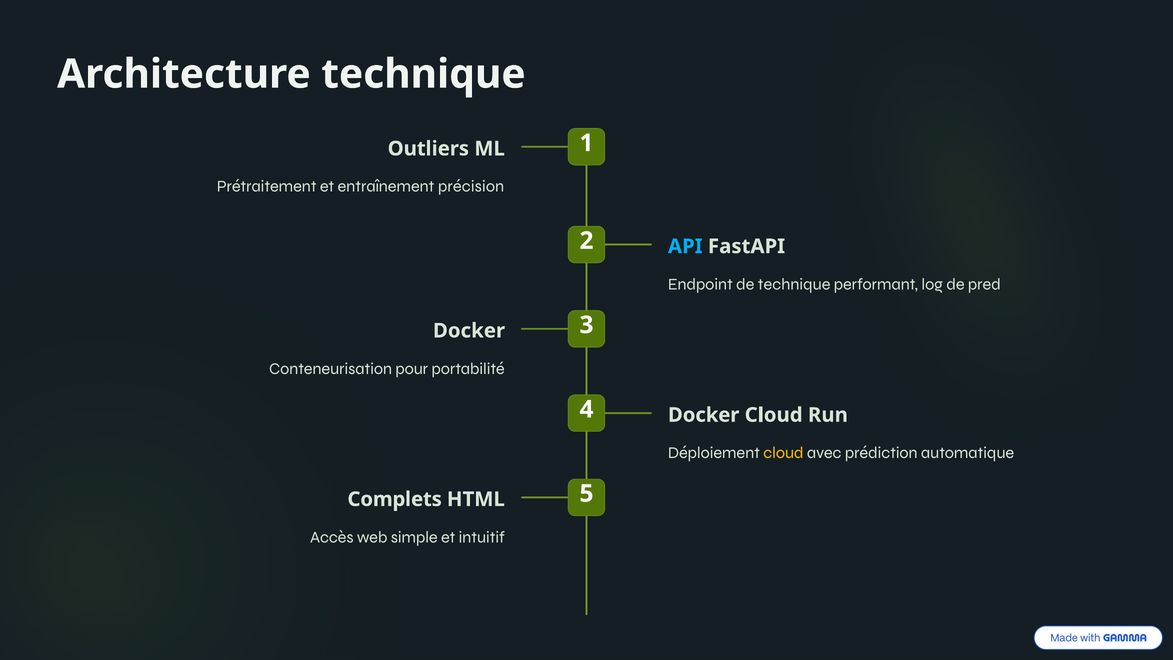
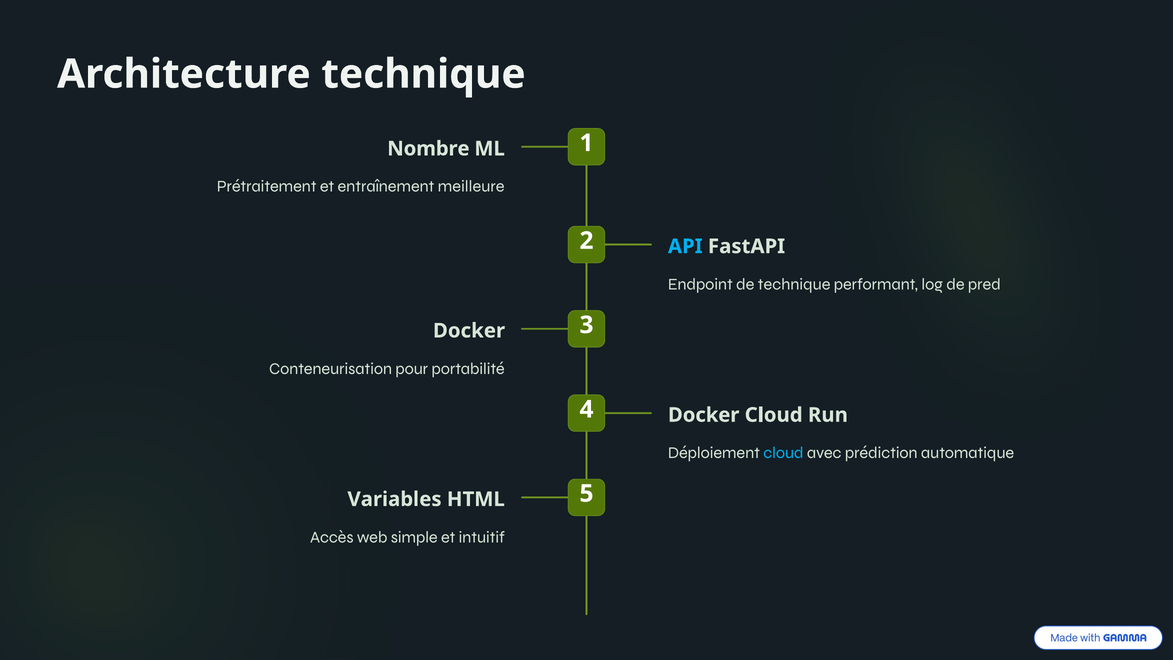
Outliers: Outliers -> Nombre
précision: précision -> meilleure
cloud at (783, 453) colour: yellow -> light blue
Complets: Complets -> Variables
